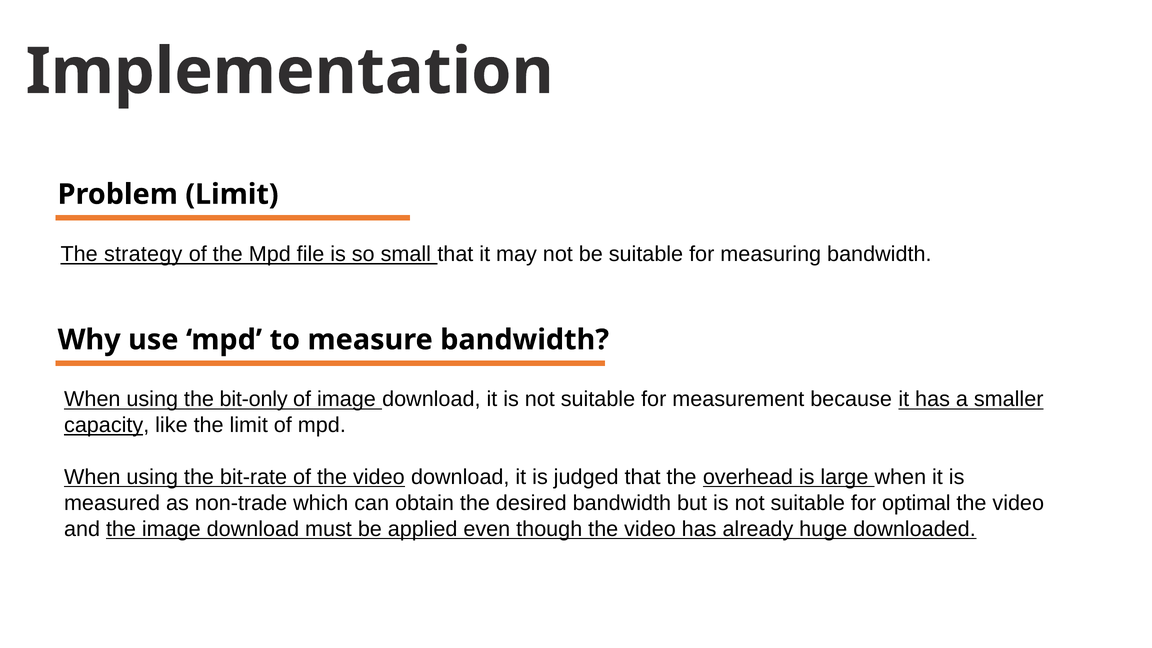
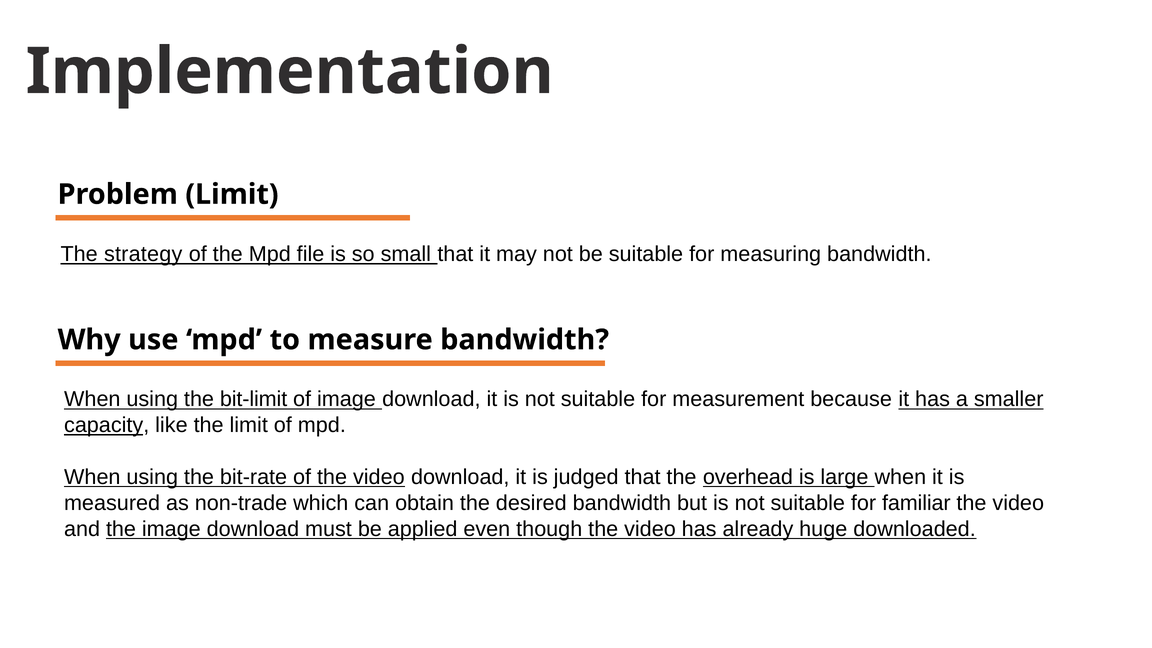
bit-only: bit-only -> bit-limit
optimal: optimal -> familiar
